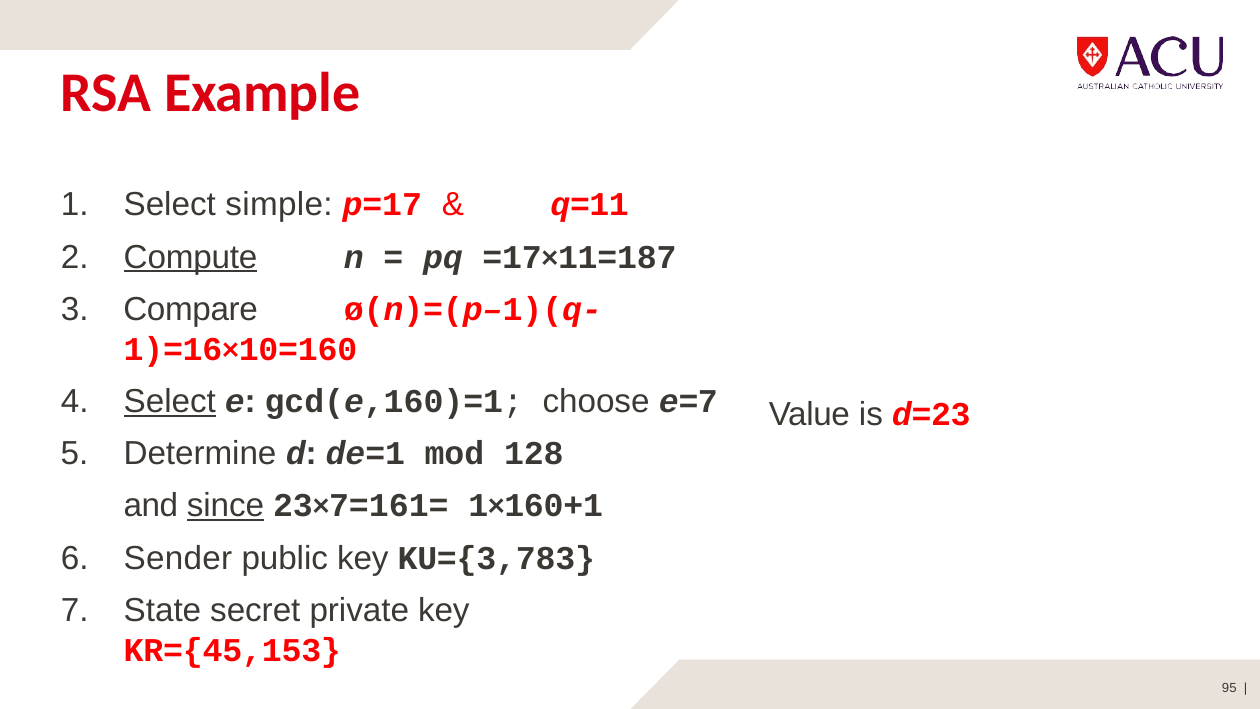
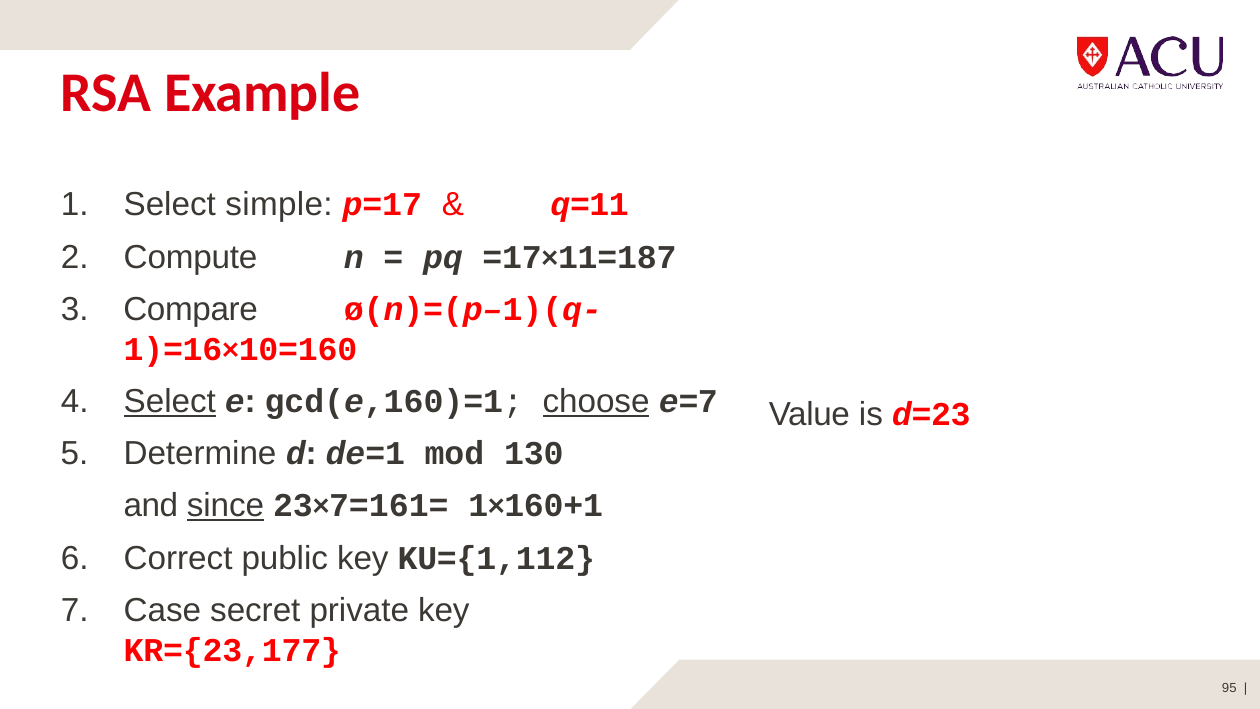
Compute underline: present -> none
choose underline: none -> present
128: 128 -> 130
Sender: Sender -> Correct
KU={3,783: KU={3,783 -> KU={1,112
State: State -> Case
KR={45,153: KR={45,153 -> KR={23,177
